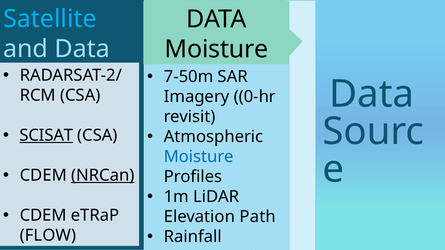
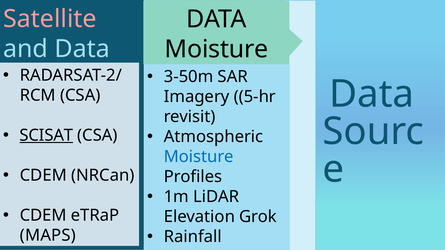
Satellite colour: light blue -> pink
7-50m: 7-50m -> 3-50m
0-hr: 0-hr -> 5-hr
NRCan underline: present -> none
Path: Path -> Grok
FLOW: FLOW -> MAPS
